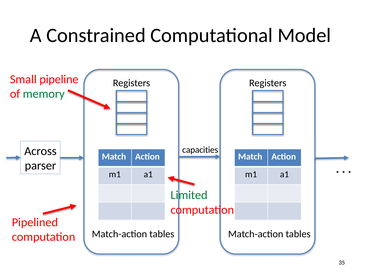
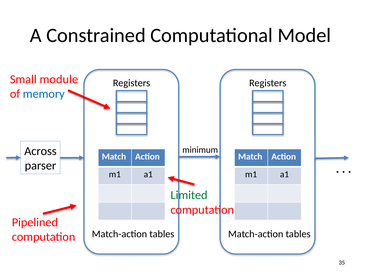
pipeline: pipeline -> module
memory colour: green -> blue
capacities: capacities -> minimum
